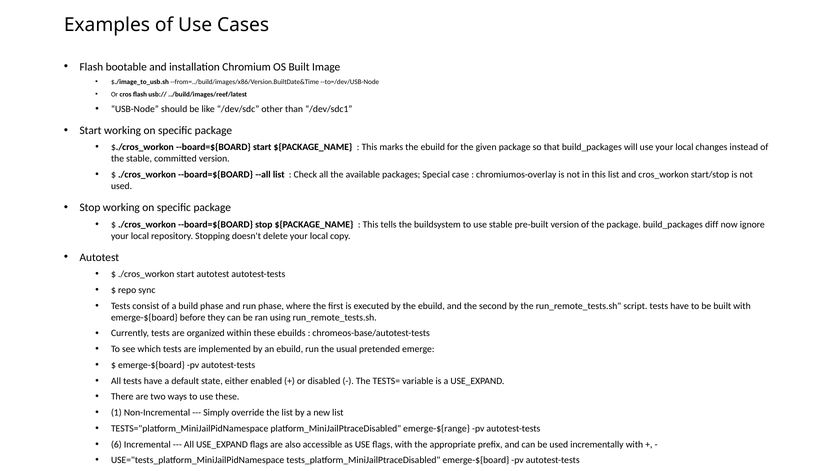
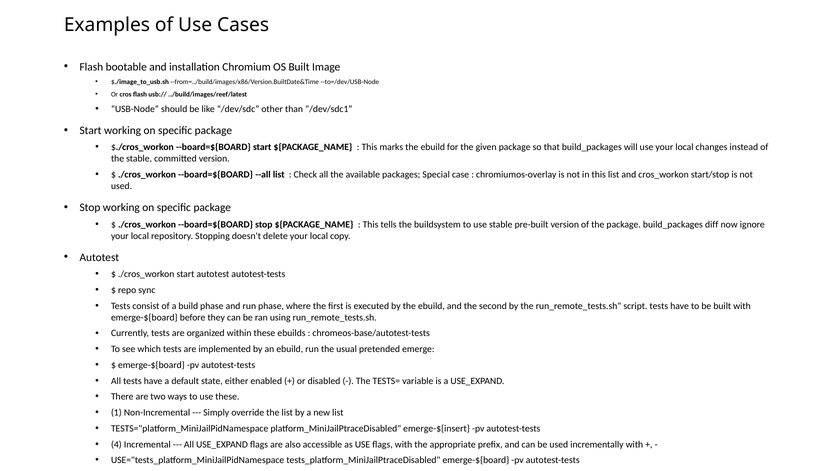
emerge-${range: emerge-${range -> emerge-${insert
6: 6 -> 4
